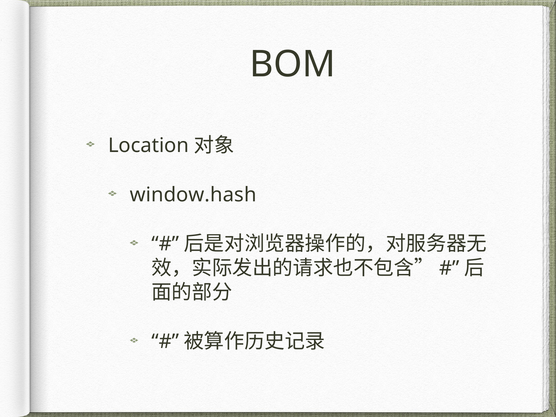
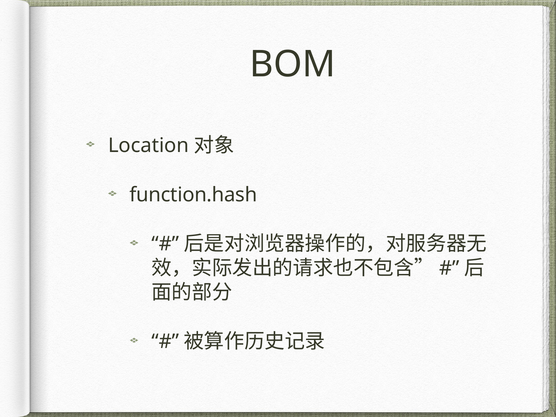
window.hash: window.hash -> function.hash
